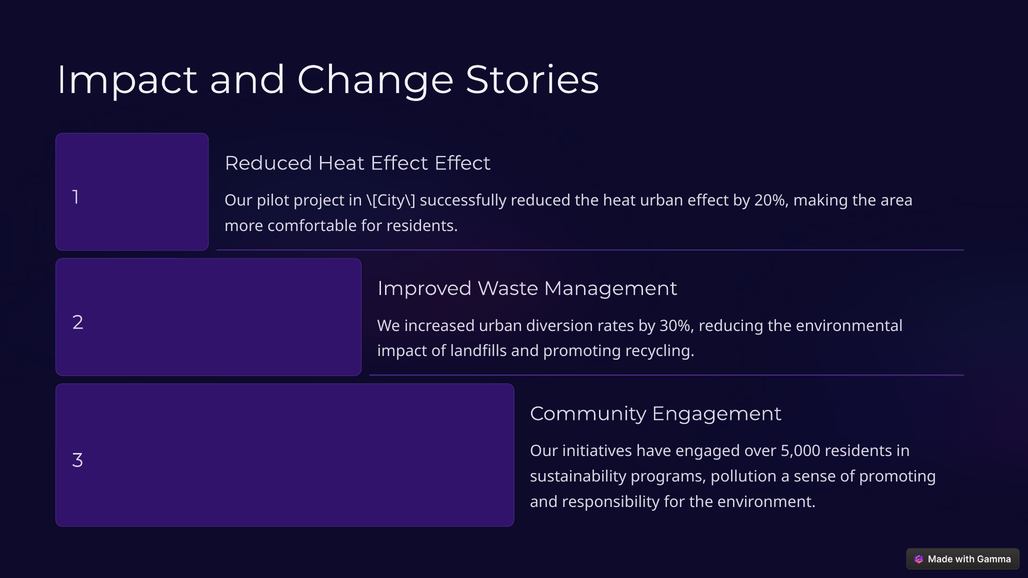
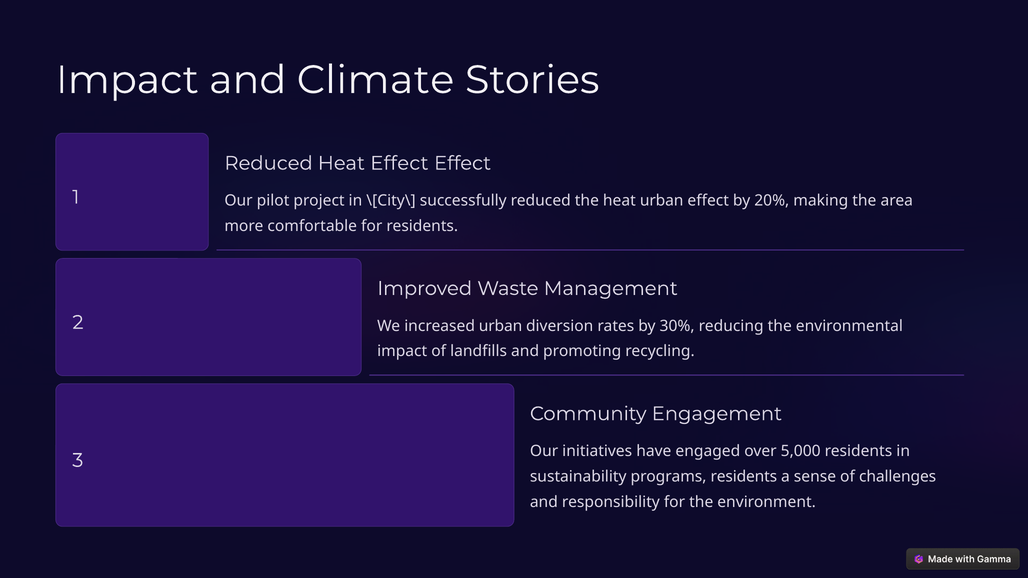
Change: Change -> Climate
programs pollution: pollution -> residents
of promoting: promoting -> challenges
